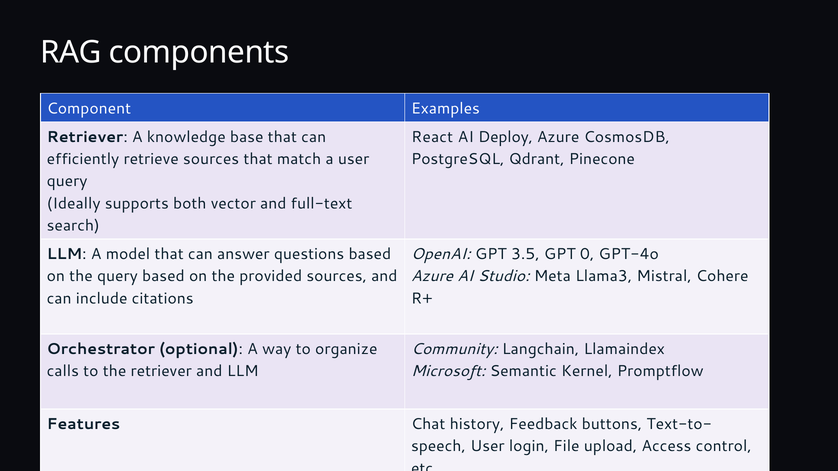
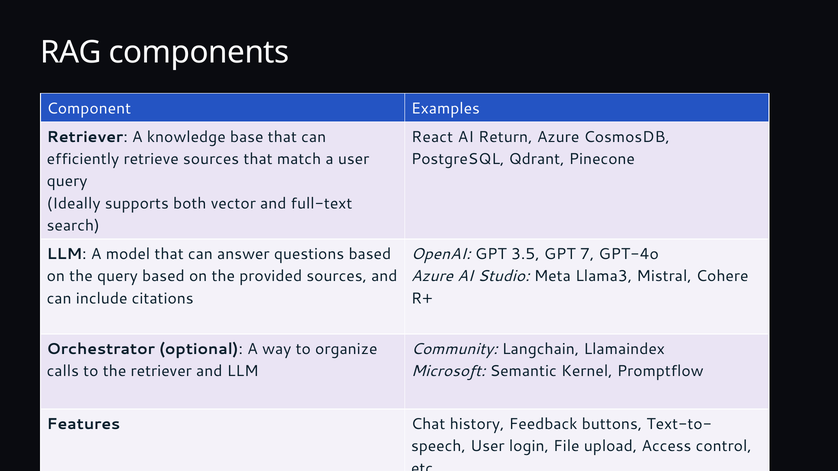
Deploy: Deploy -> Return
0: 0 -> 7
